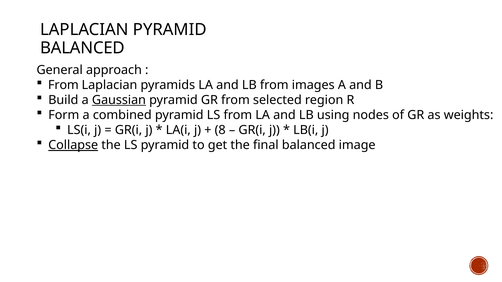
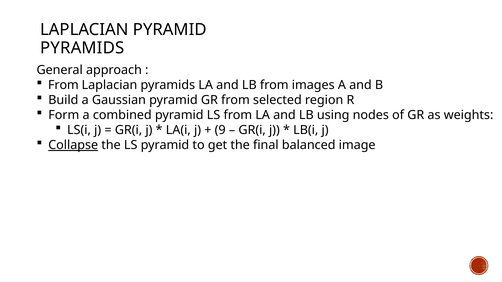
BALANCED at (82, 48): BALANCED -> PYRAMIDS
Gaussian underline: present -> none
8: 8 -> 9
